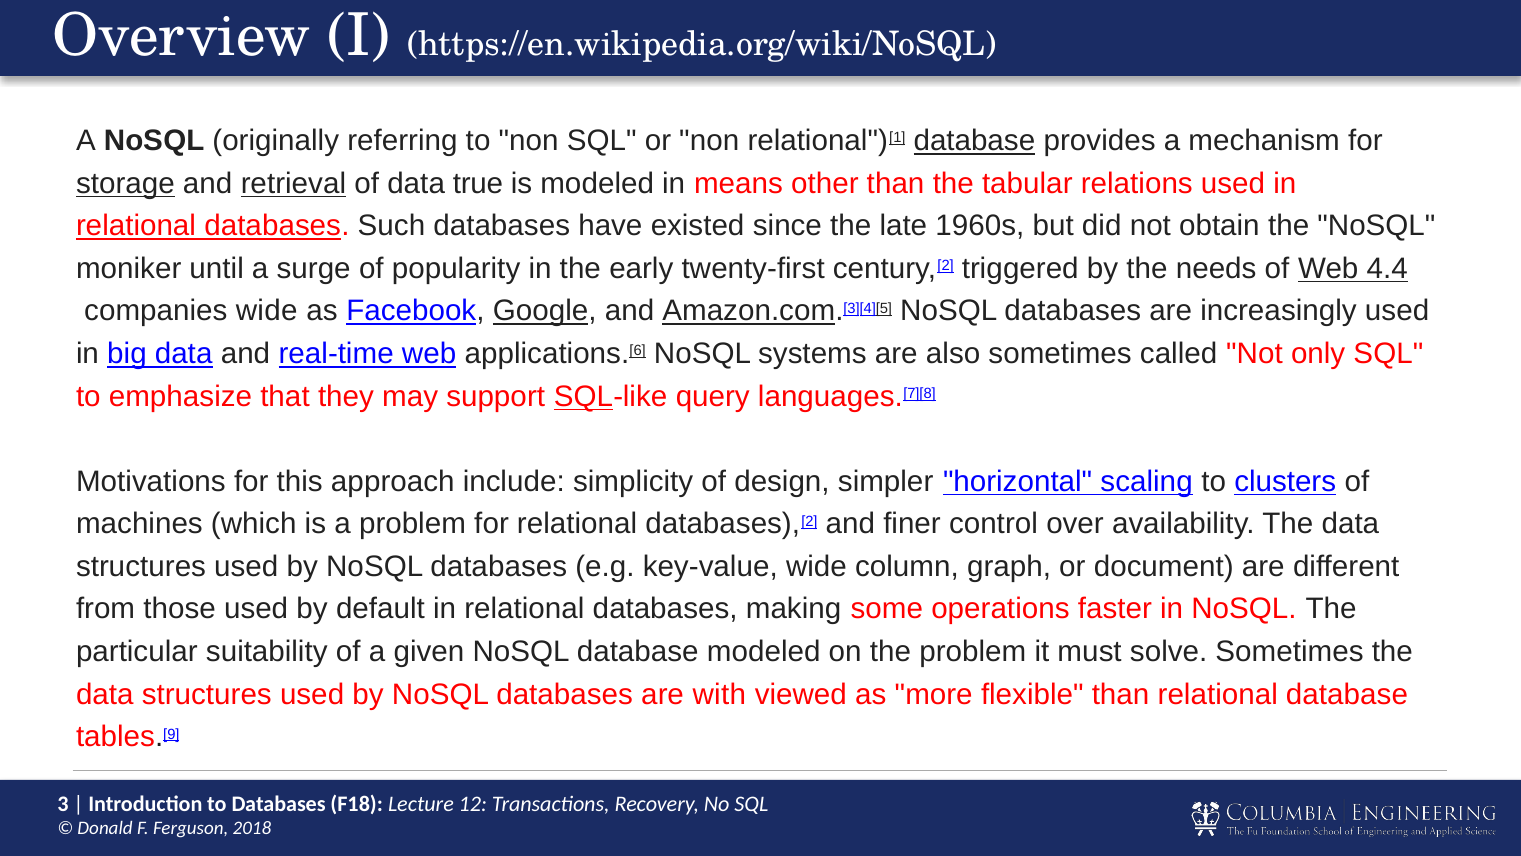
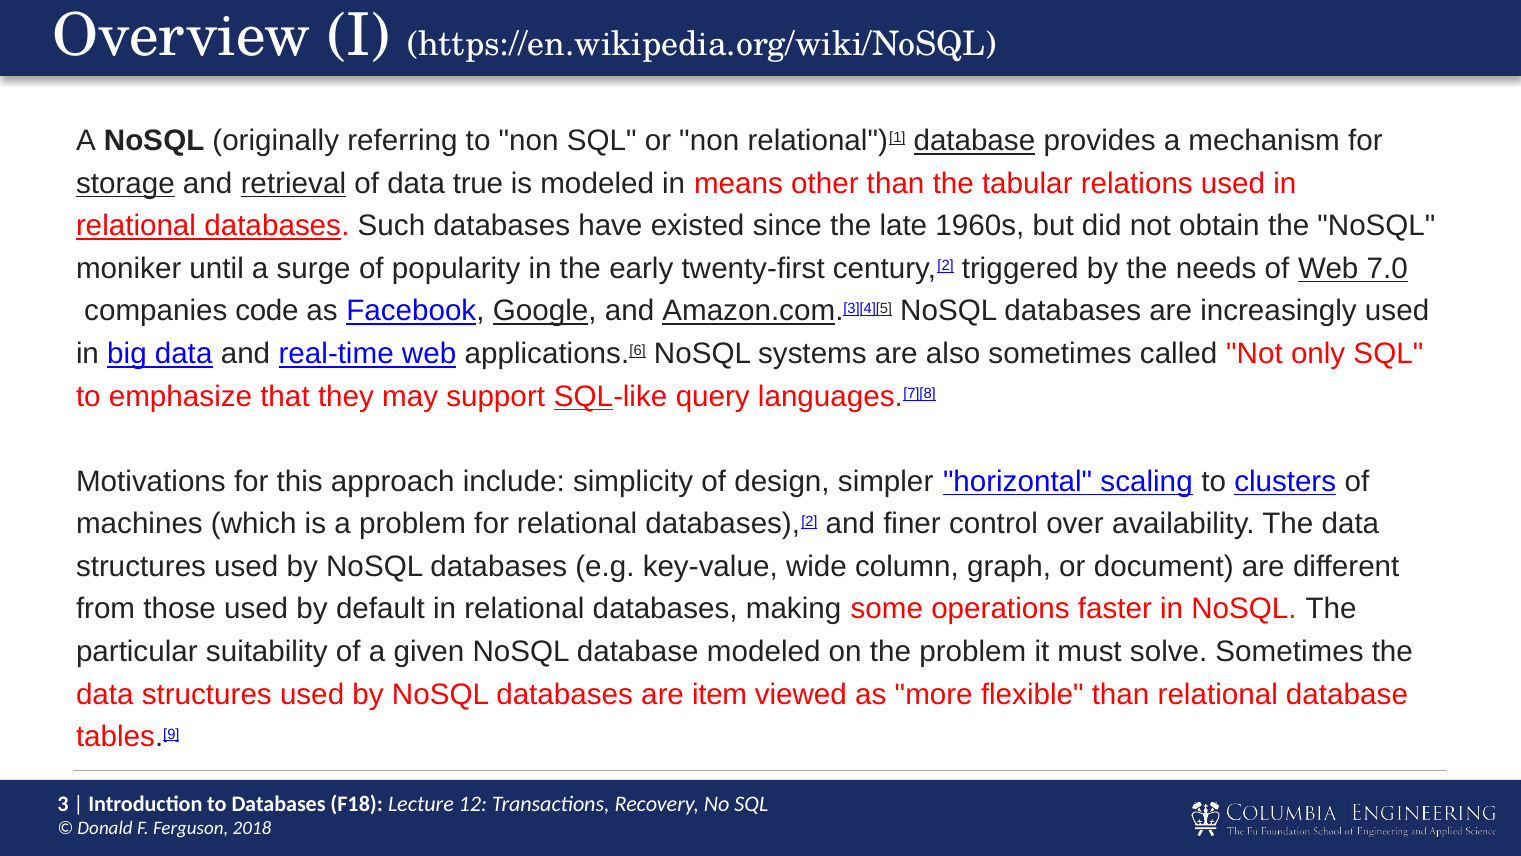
4.4: 4.4 -> 7.0
companies wide: wide -> code
with: with -> item
